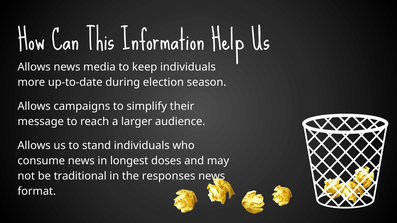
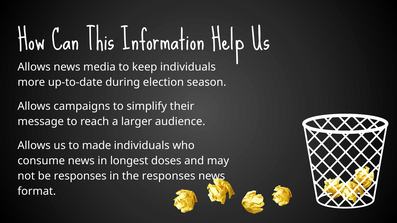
stand: stand -> made
be traditional: traditional -> responses
